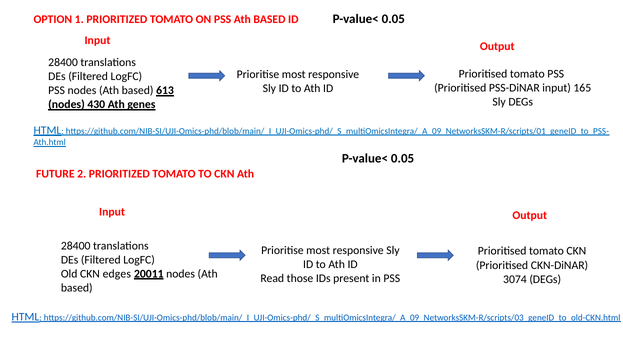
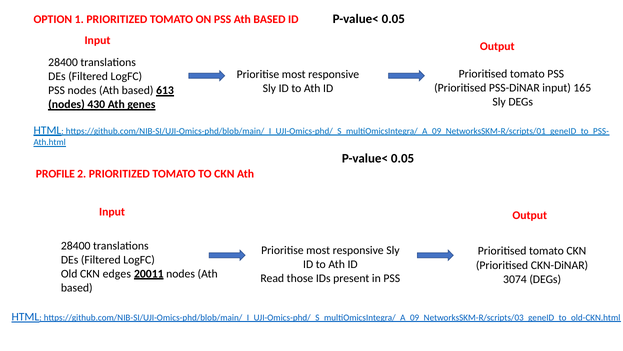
FUTURE: FUTURE -> PROFILE
